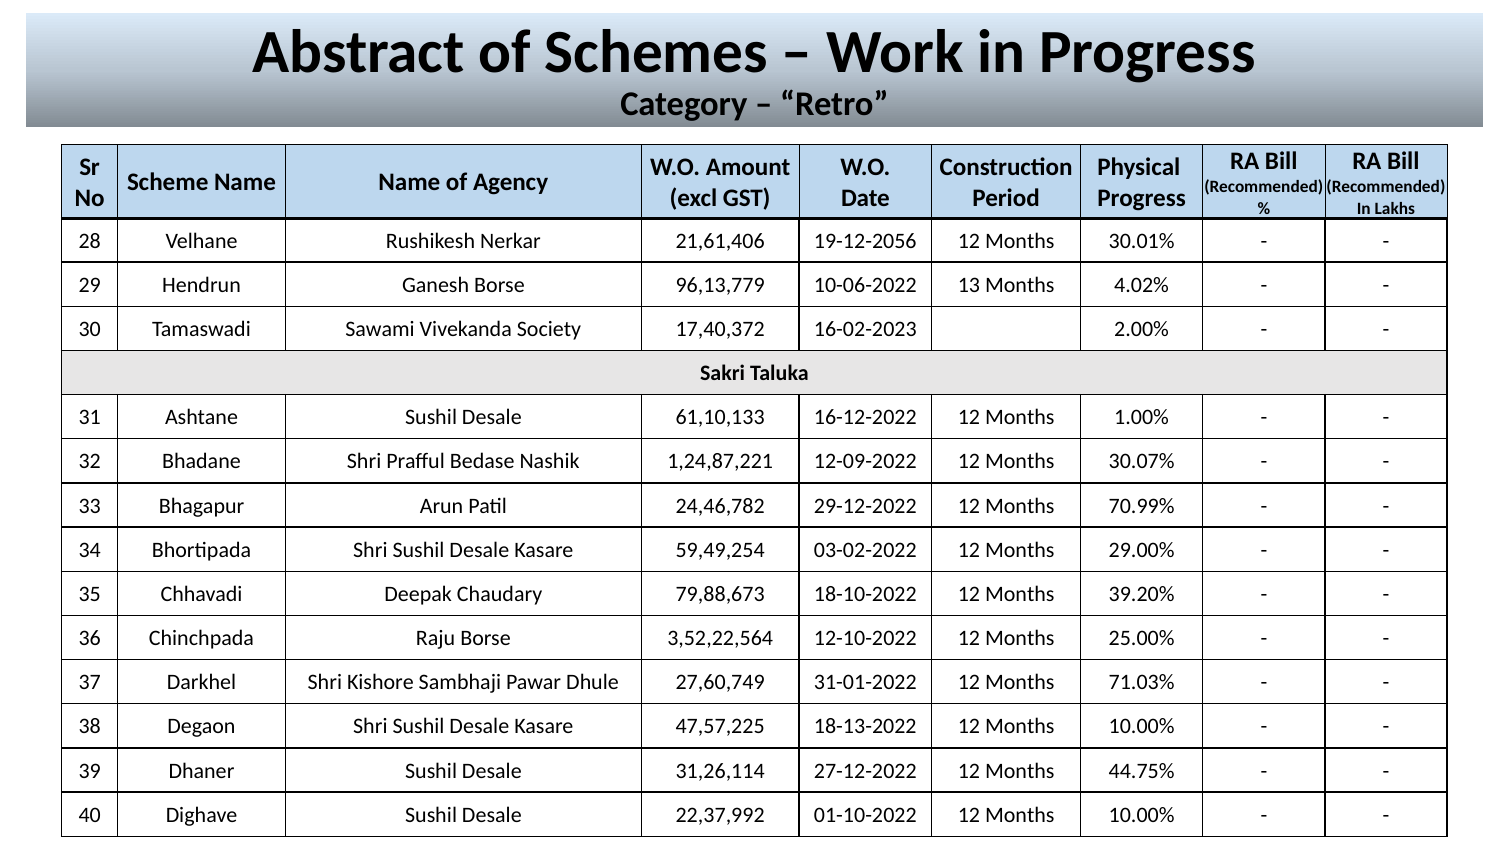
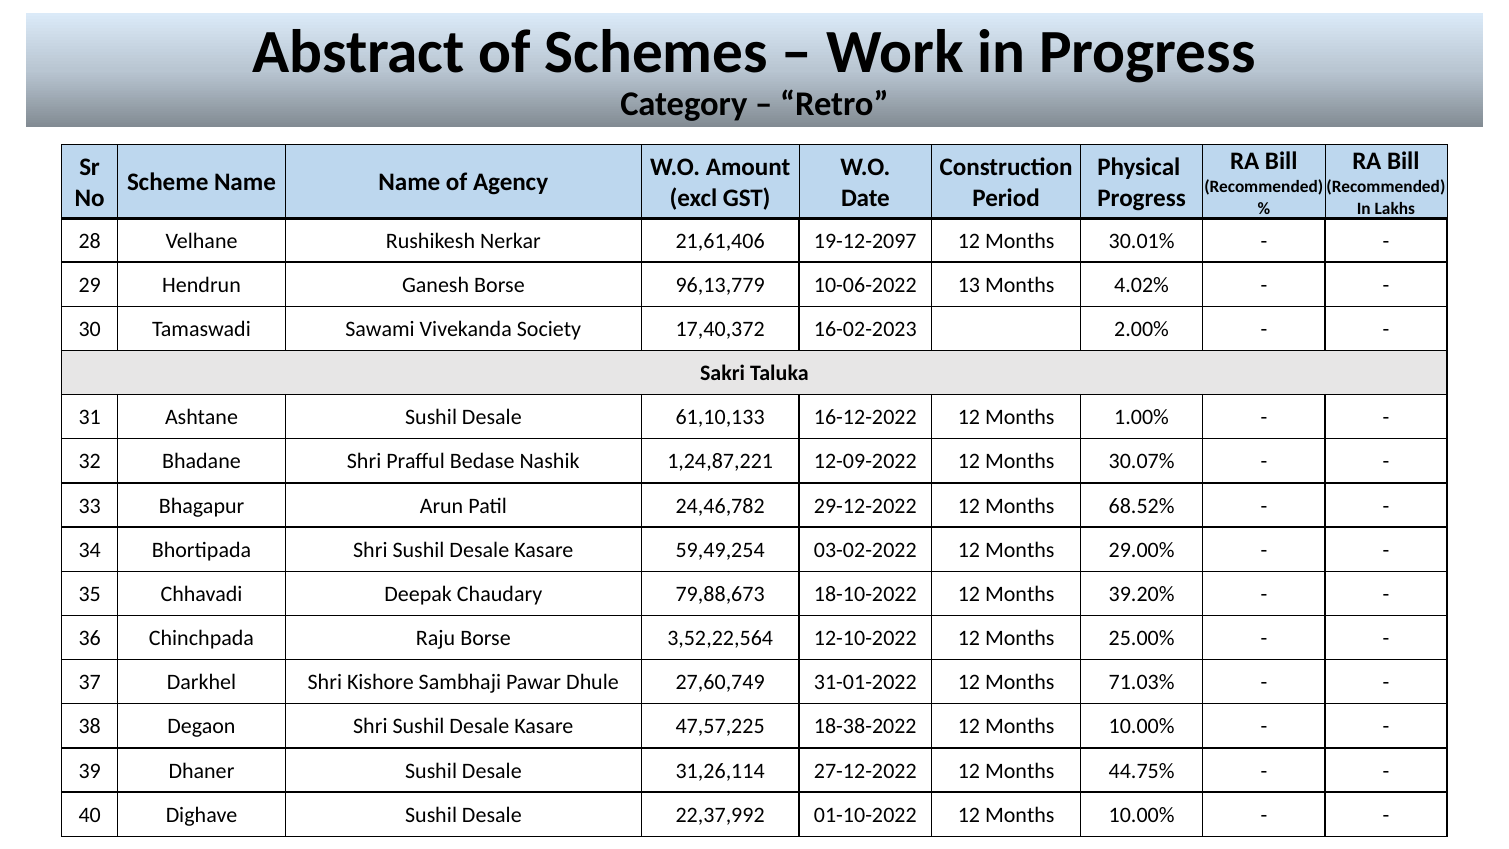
19-12-2056: 19-12-2056 -> 19-12-2097
70.99%: 70.99% -> 68.52%
18-13-2022: 18-13-2022 -> 18-38-2022
